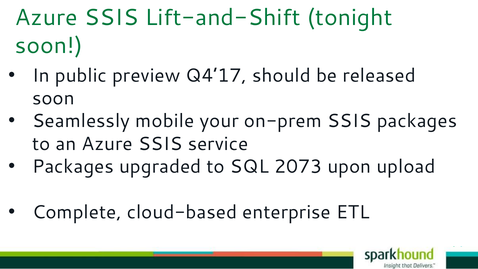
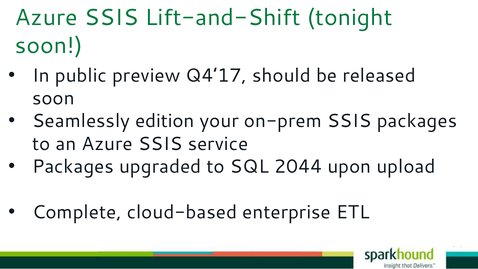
mobile: mobile -> edition
2073: 2073 -> 2044
